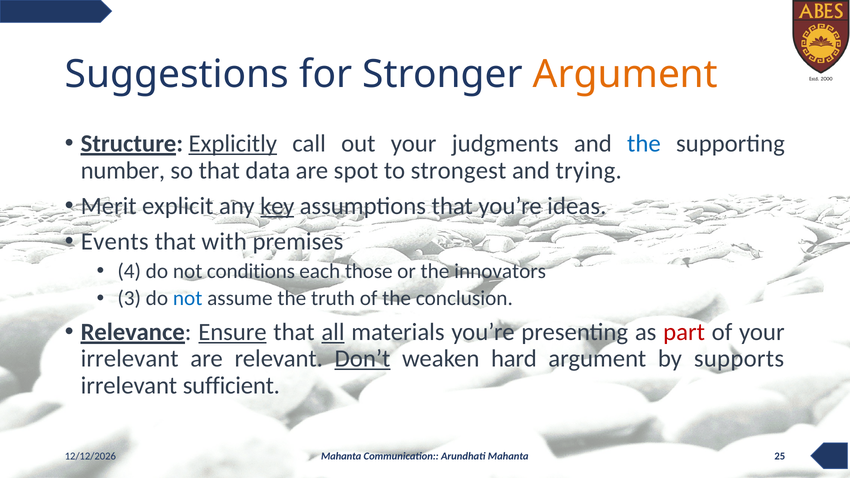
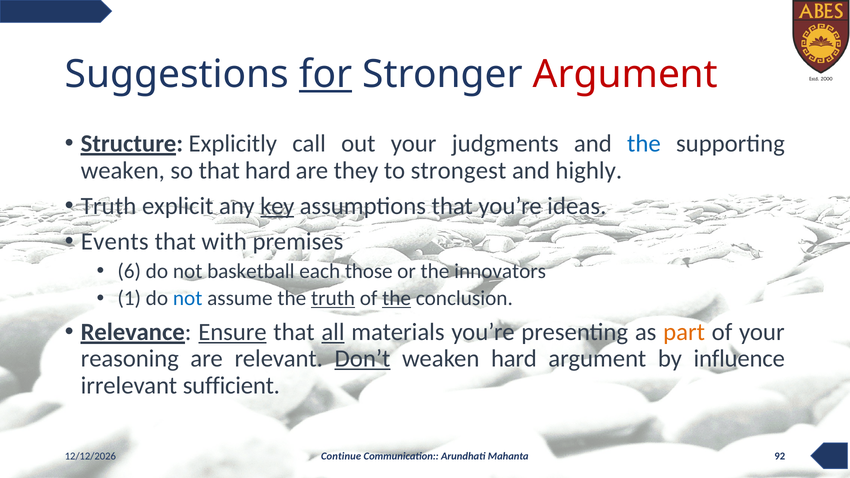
for underline: none -> present
Argument at (625, 75) colour: orange -> red
Explicitly underline: present -> none
number at (123, 170): number -> weaken
that data: data -> hard
spot: spot -> they
trying: trying -> highly
Merit at (109, 206): Merit -> Truth
4: 4 -> 6
conditions: conditions -> basketball
3: 3 -> 1
truth at (333, 298) underline: none -> present
the at (397, 298) underline: none -> present
part colour: red -> orange
irrelevant at (130, 359): irrelevant -> reasoning
supports: supports -> influence
Mahanta at (341, 456): Mahanta -> Continue
25: 25 -> 92
